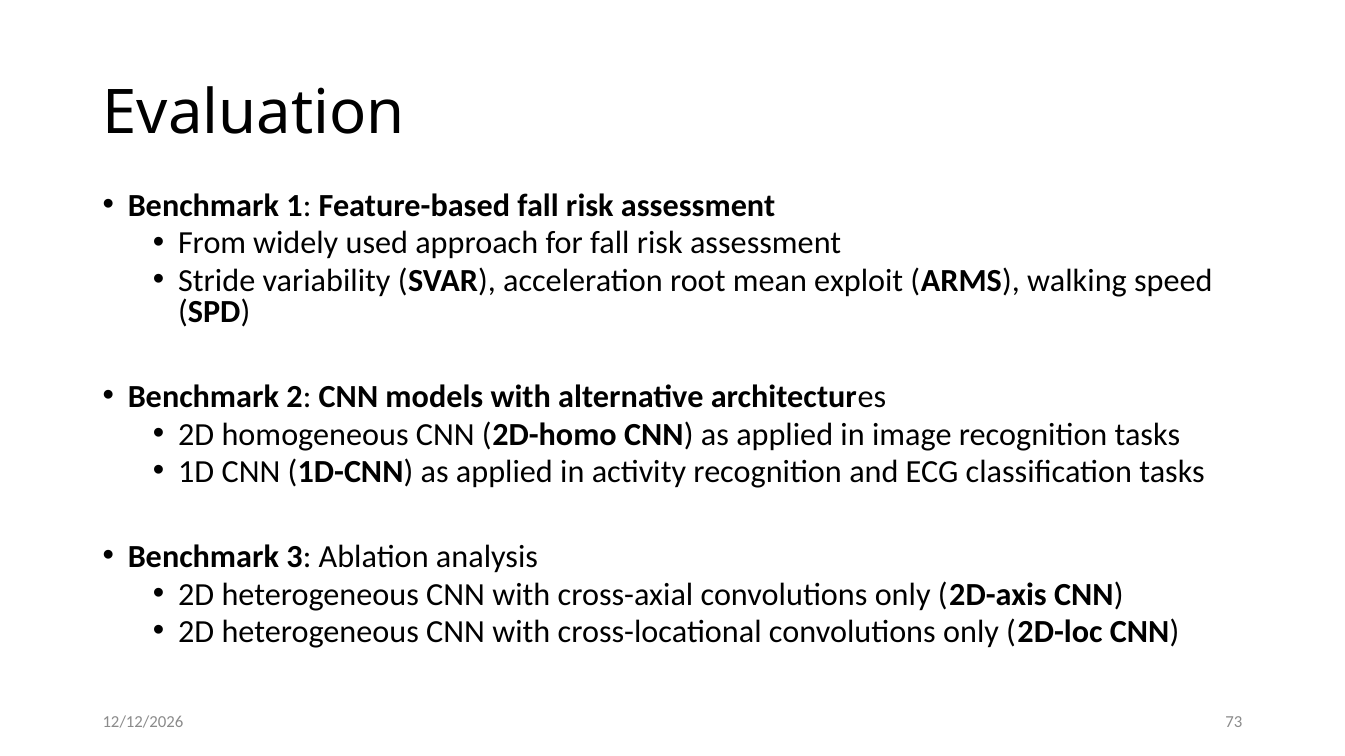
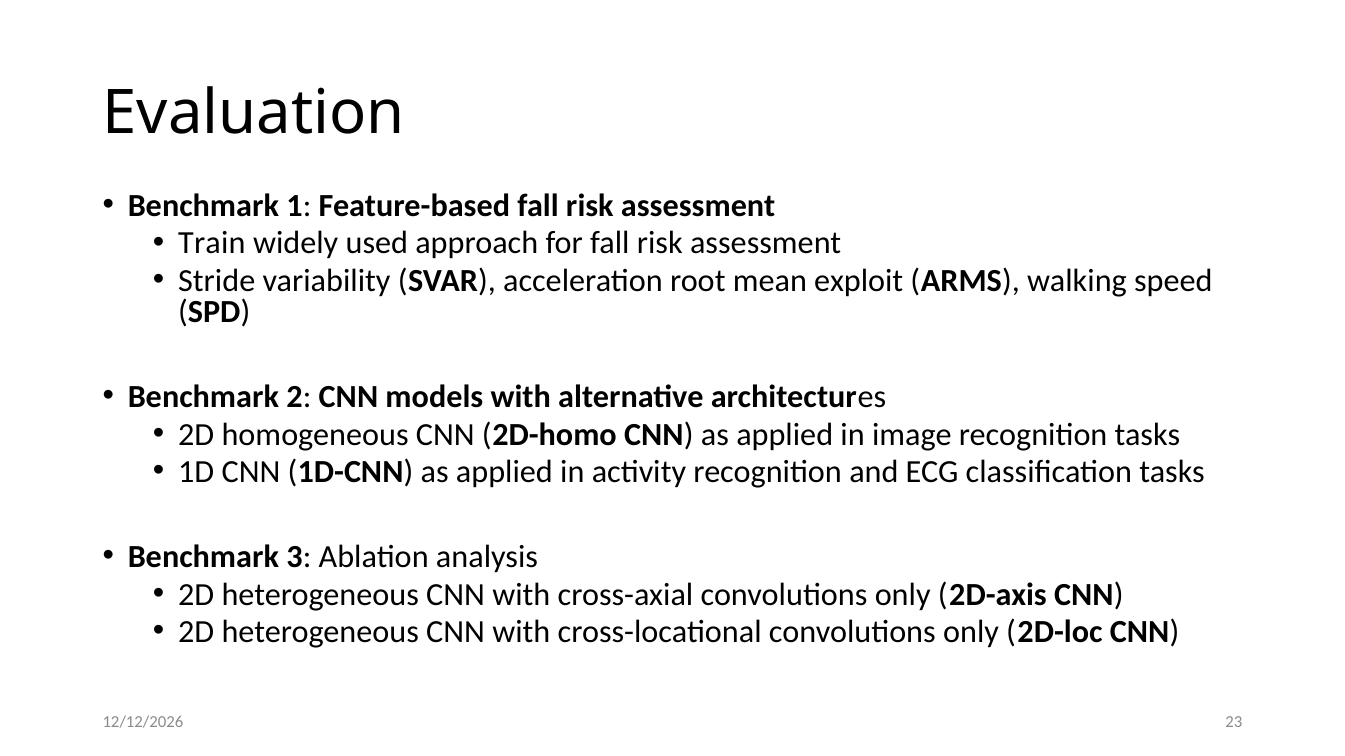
From: From -> Train
73: 73 -> 23
